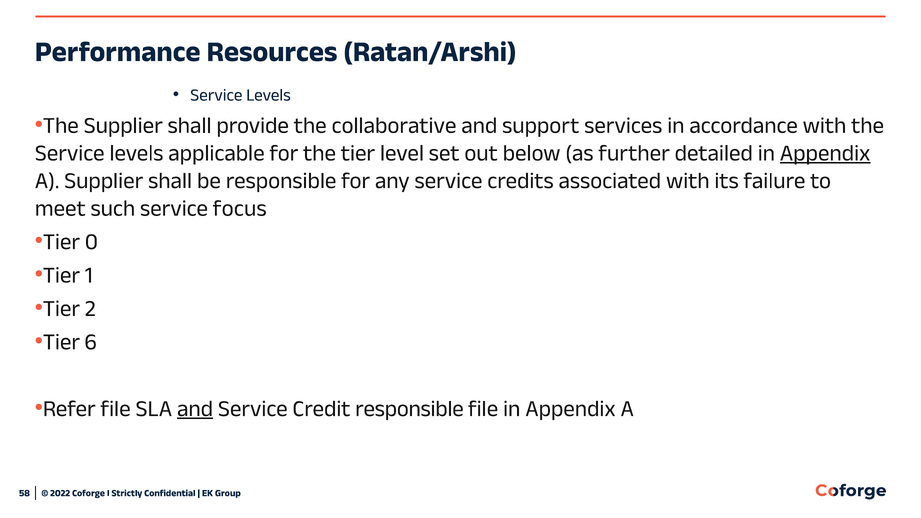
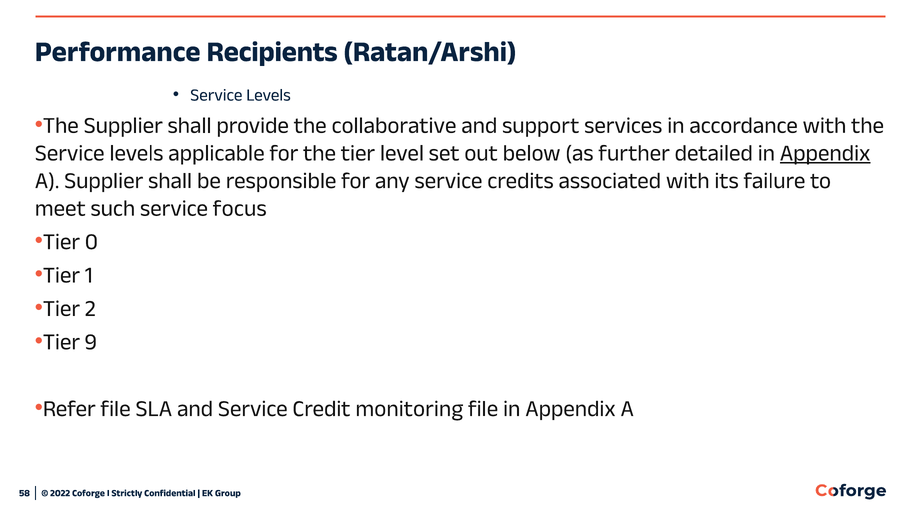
Resources: Resources -> Recipients
6: 6 -> 9
and at (195, 409) underline: present -> none
Credit responsible: responsible -> monitoring
